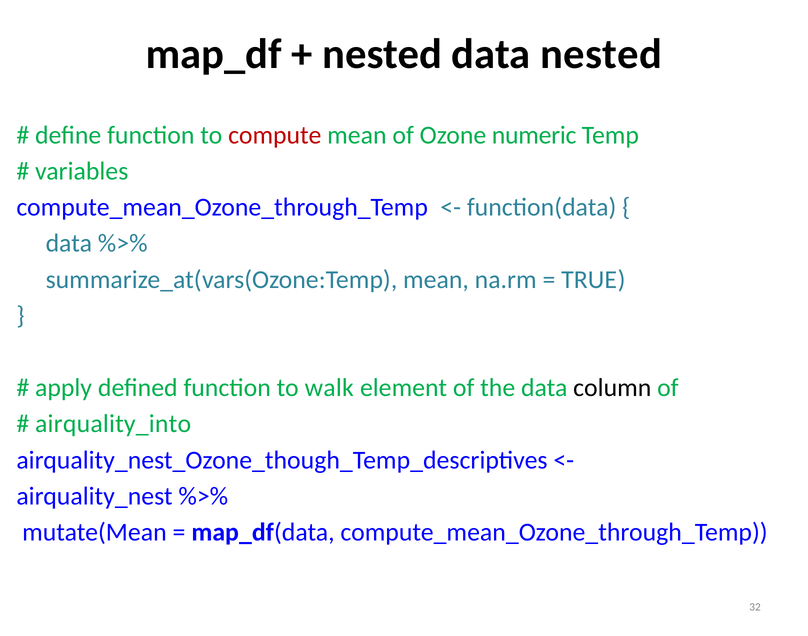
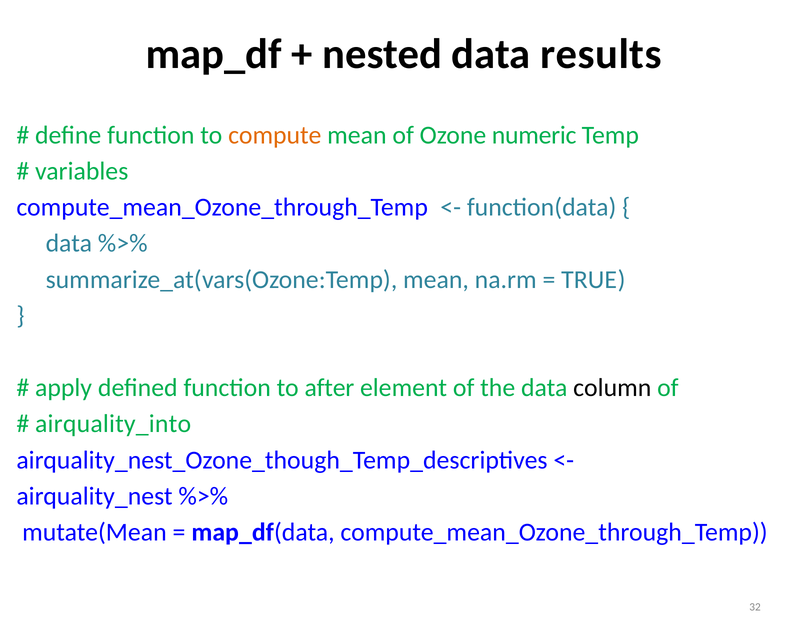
data nested: nested -> results
compute colour: red -> orange
walk: walk -> after
